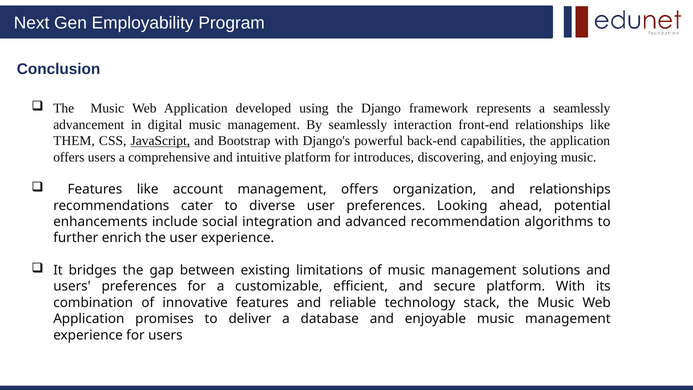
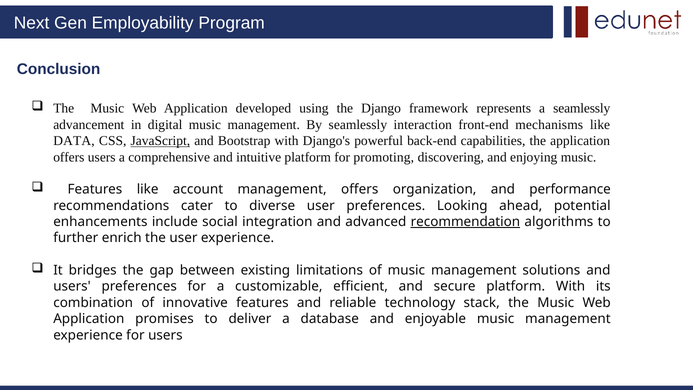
front-end relationships: relationships -> mechanisms
THEM: THEM -> DATA
introduces: introduces -> promoting
and relationships: relationships -> performance
recommendation underline: none -> present
